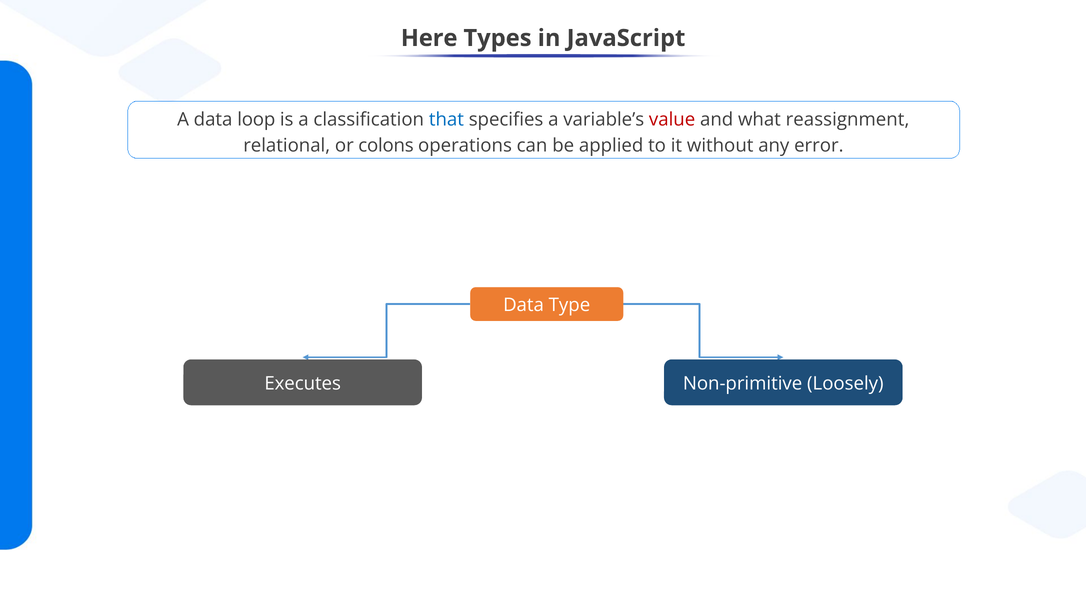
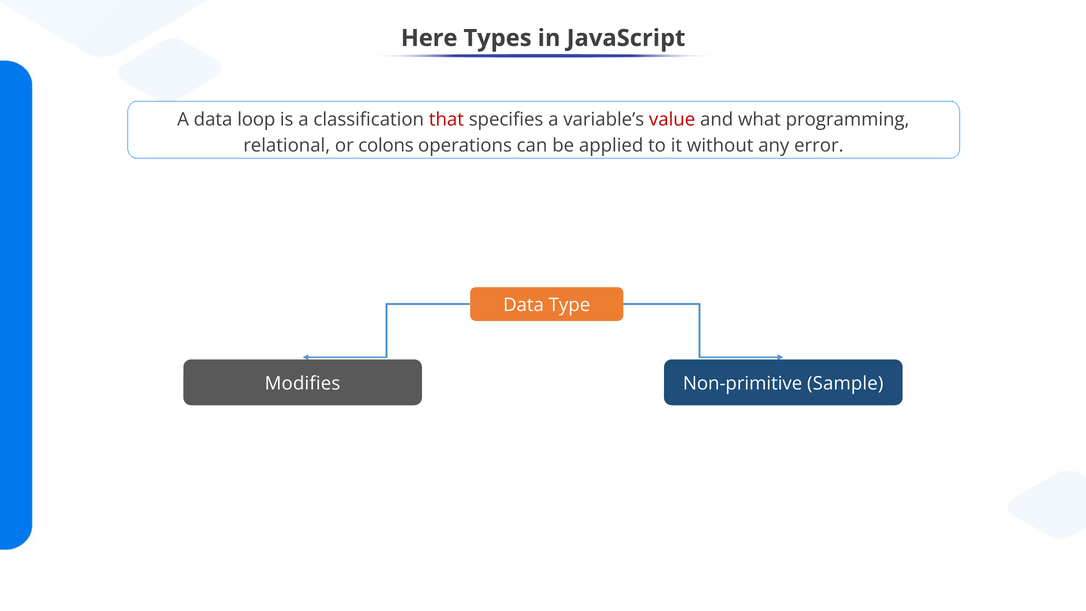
that colour: blue -> red
reassignment: reassignment -> programming
Executes: Executes -> Modifies
Loosely: Loosely -> Sample
